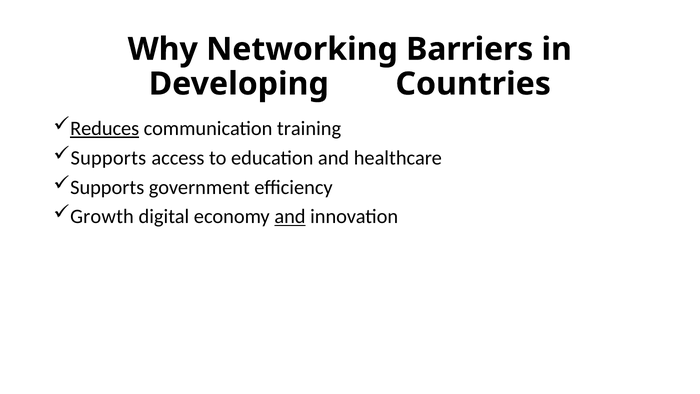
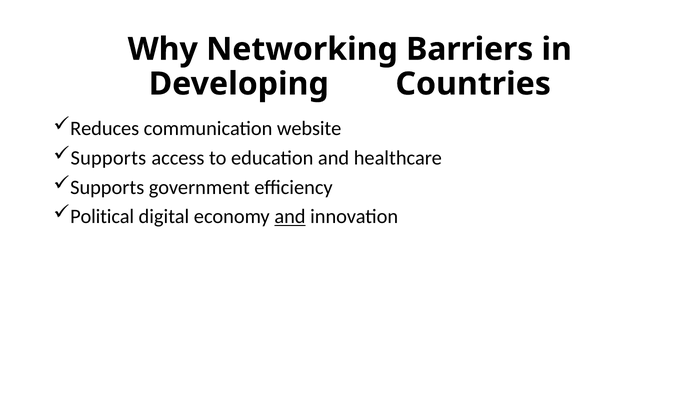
Reduces underline: present -> none
training: training -> website
Growth: Growth -> Political
